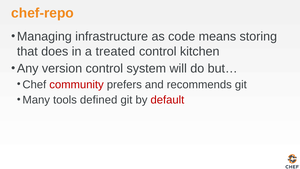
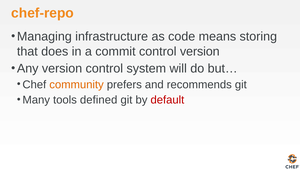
treated: treated -> commit
control kitchen: kitchen -> version
community colour: red -> orange
